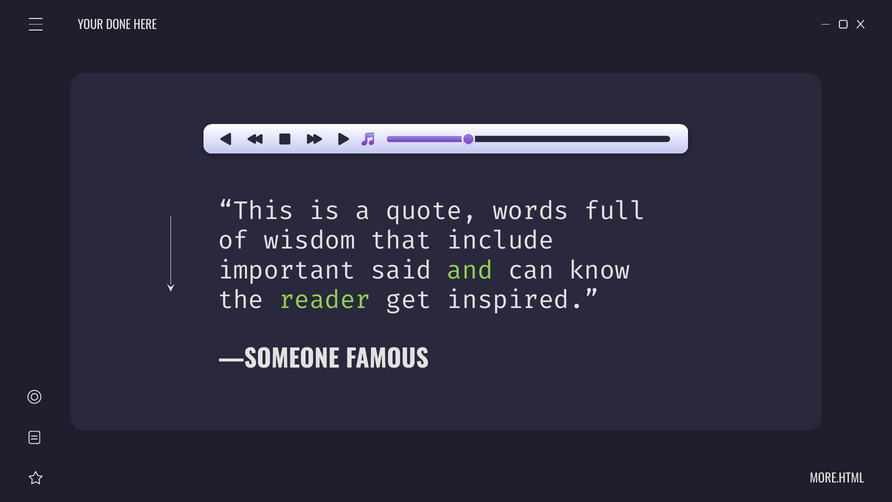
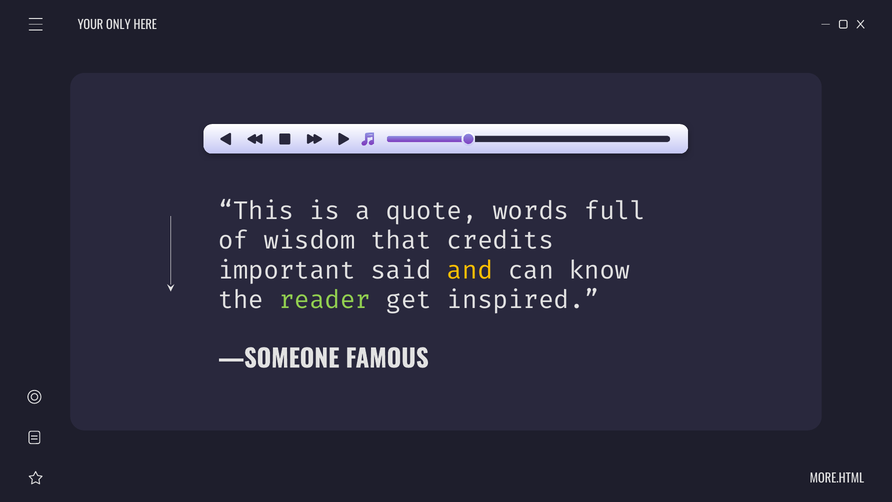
DONE: DONE -> ONLY
include: include -> credits
and colour: light green -> yellow
